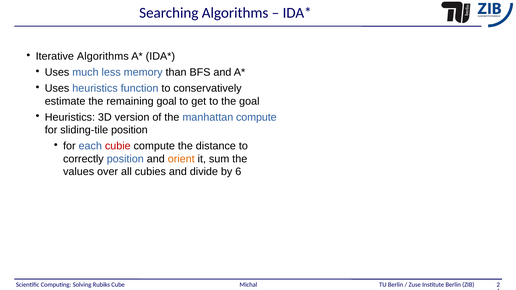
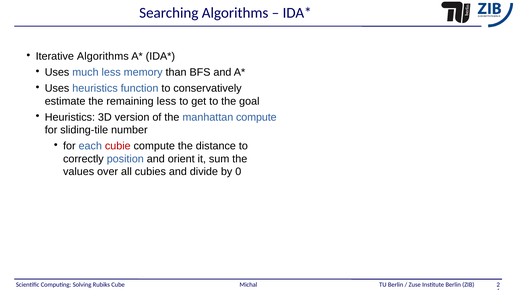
remaining goal: goal -> less
sliding-tile position: position -> number
orient colour: orange -> black
by 6: 6 -> 0
